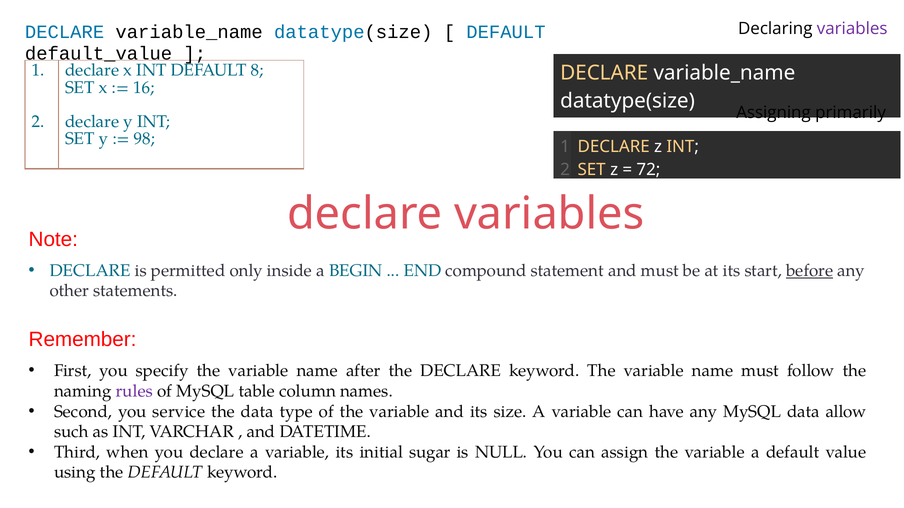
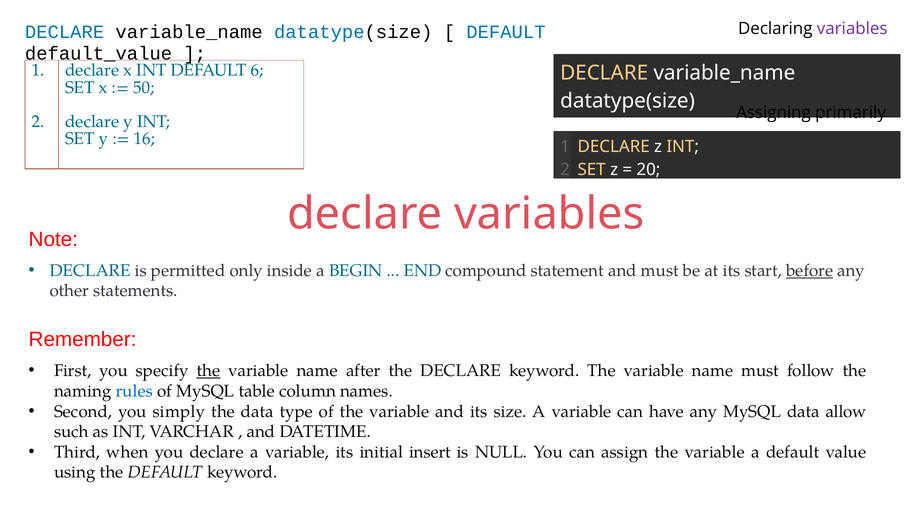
8: 8 -> 6
16: 16 -> 50
98: 98 -> 16
72: 72 -> 20
the at (209, 371) underline: none -> present
rules colour: purple -> blue
service: service -> simply
sugar: sugar -> insert
